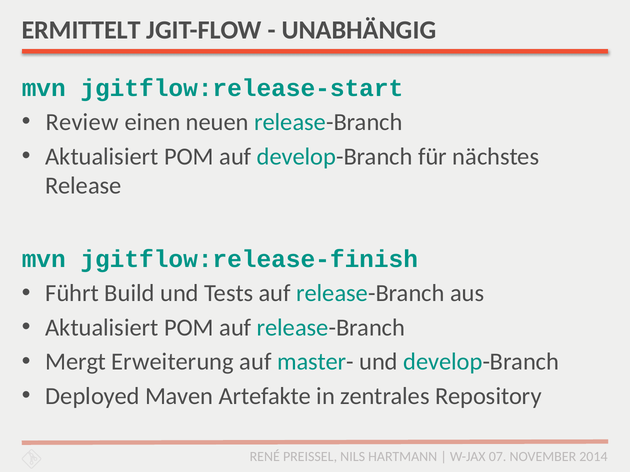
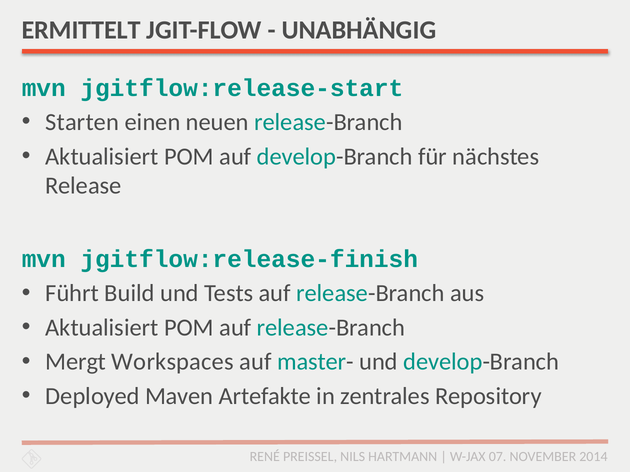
Review: Review -> Starten
Erweiterung: Erweiterung -> Workspaces
